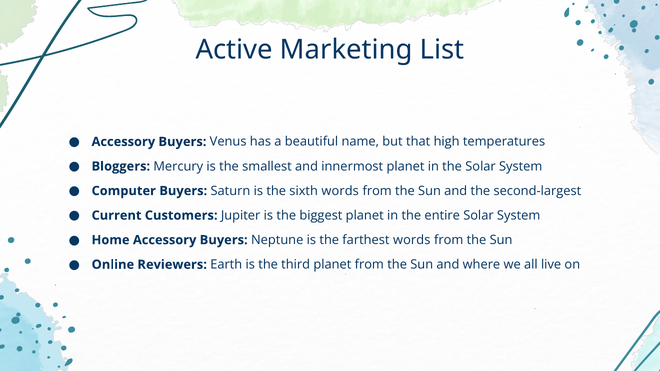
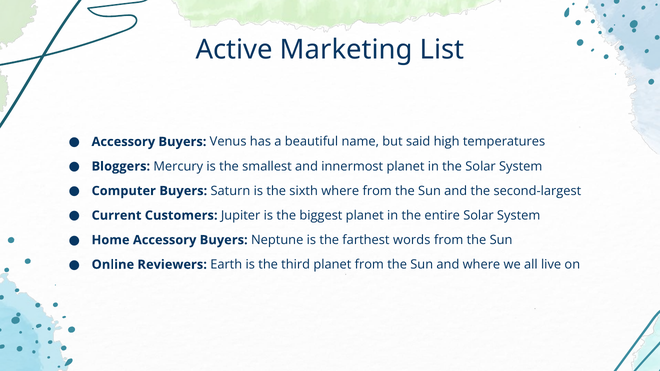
that: that -> said
sixth words: words -> where
